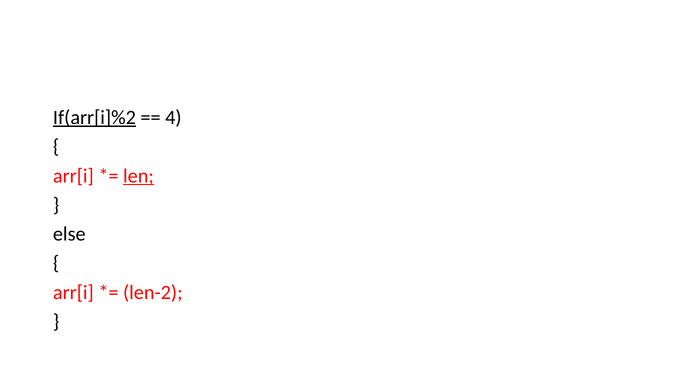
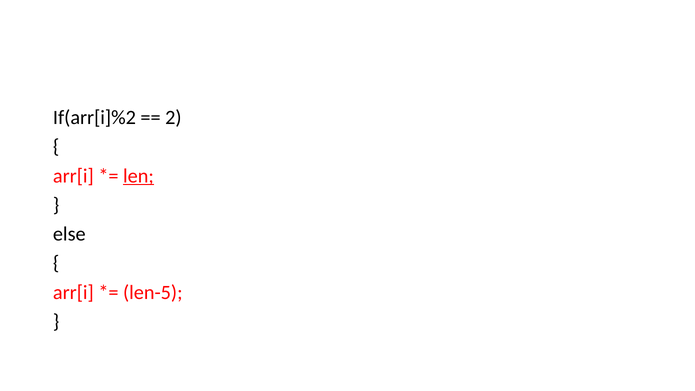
If(arr[i]%2 underline: present -> none
4: 4 -> 2
len-2: len-2 -> len-5
